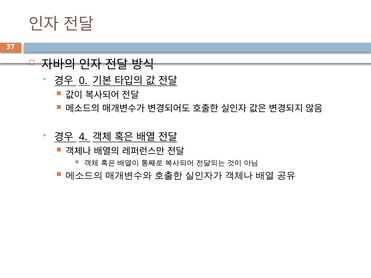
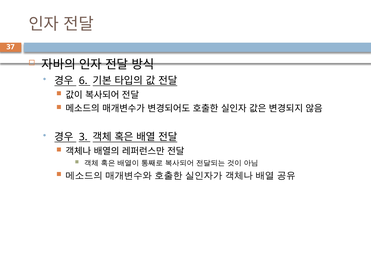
0: 0 -> 6
4: 4 -> 3
